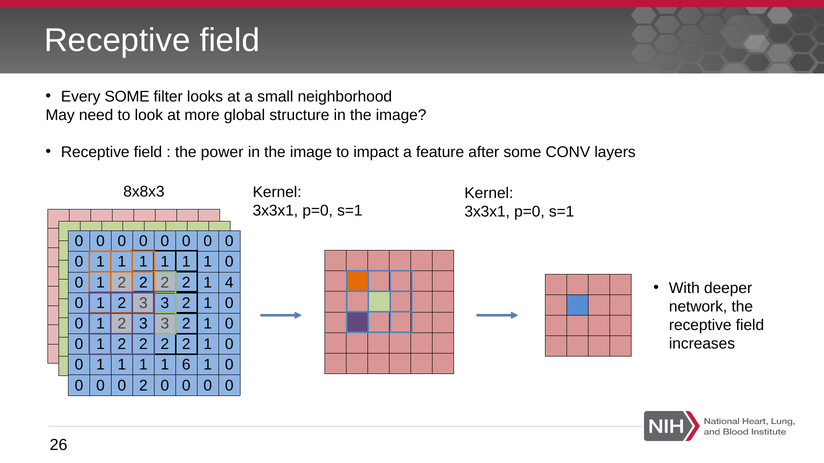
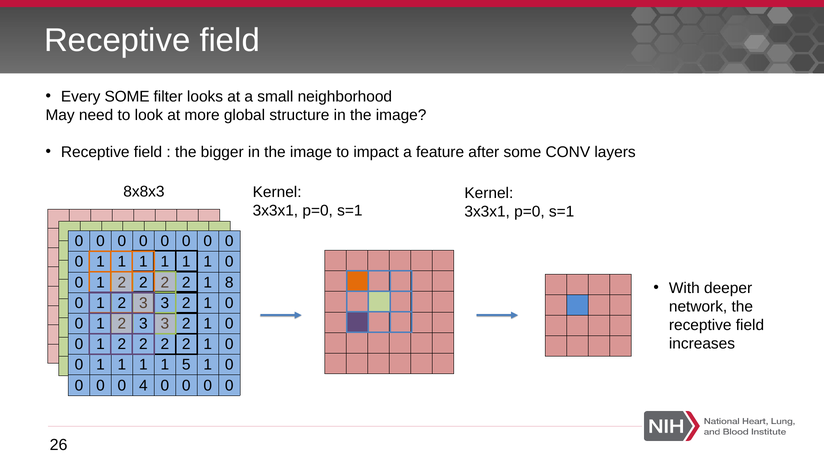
power: power -> bigger
4: 4 -> 8
6: 6 -> 5
0 2: 2 -> 4
